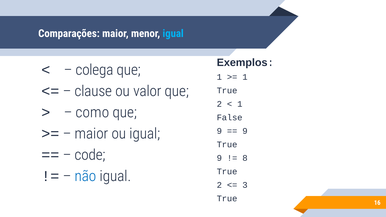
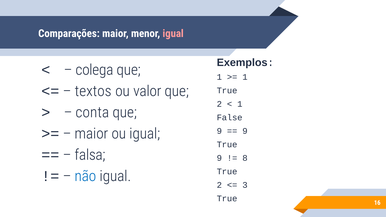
igual at (173, 33) colour: light blue -> pink
clause: clause -> textos
como: como -> conta
code: code -> falsa
